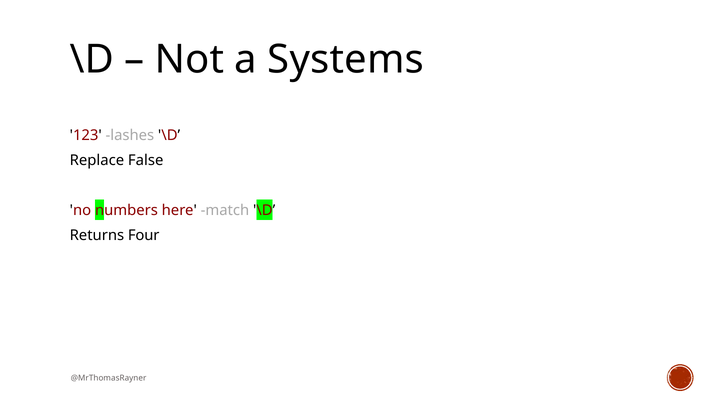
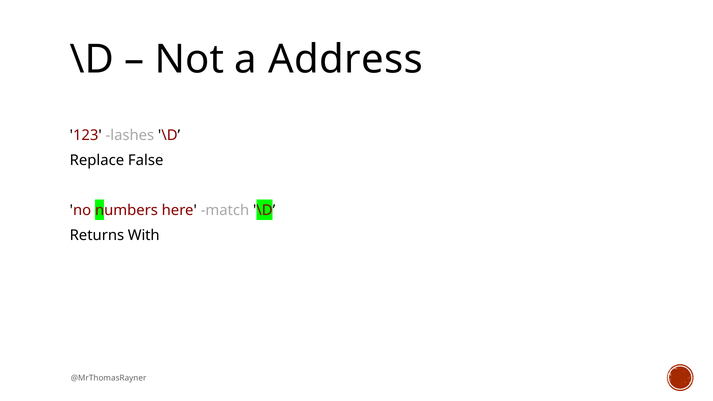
Systems: Systems -> Address
Four: Four -> With
